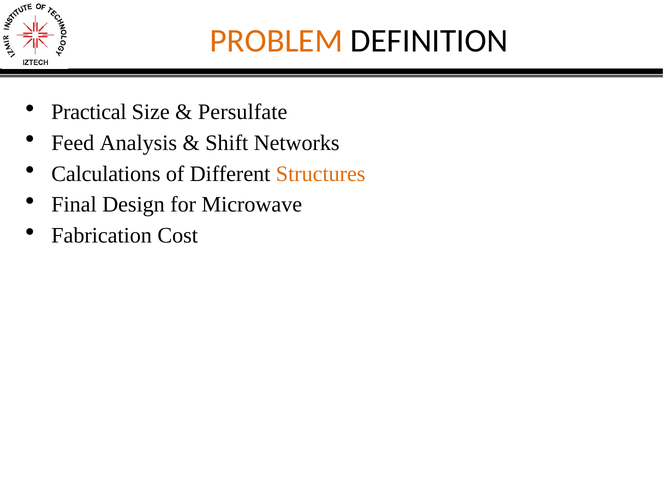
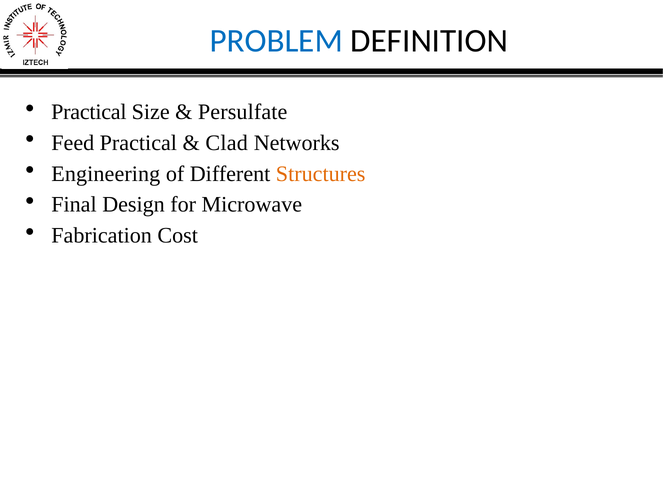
PROBLEM colour: orange -> blue
Feed Analysis: Analysis -> Practical
Shift: Shift -> Clad
Calculations: Calculations -> Engineering
